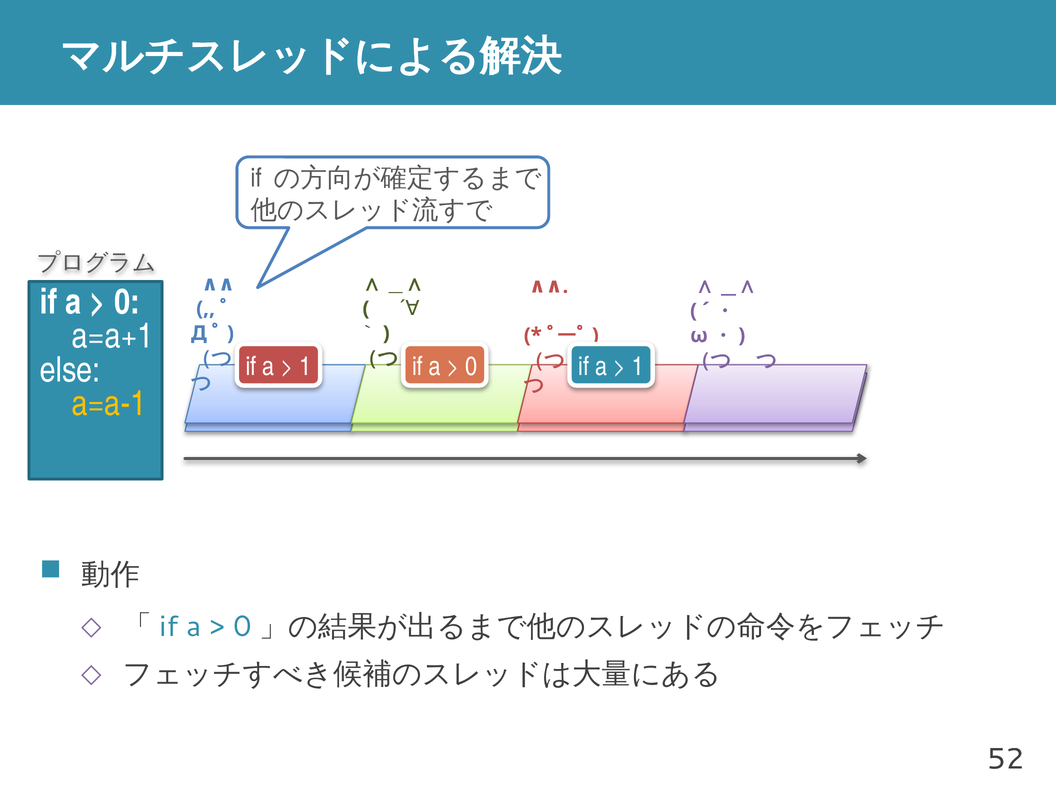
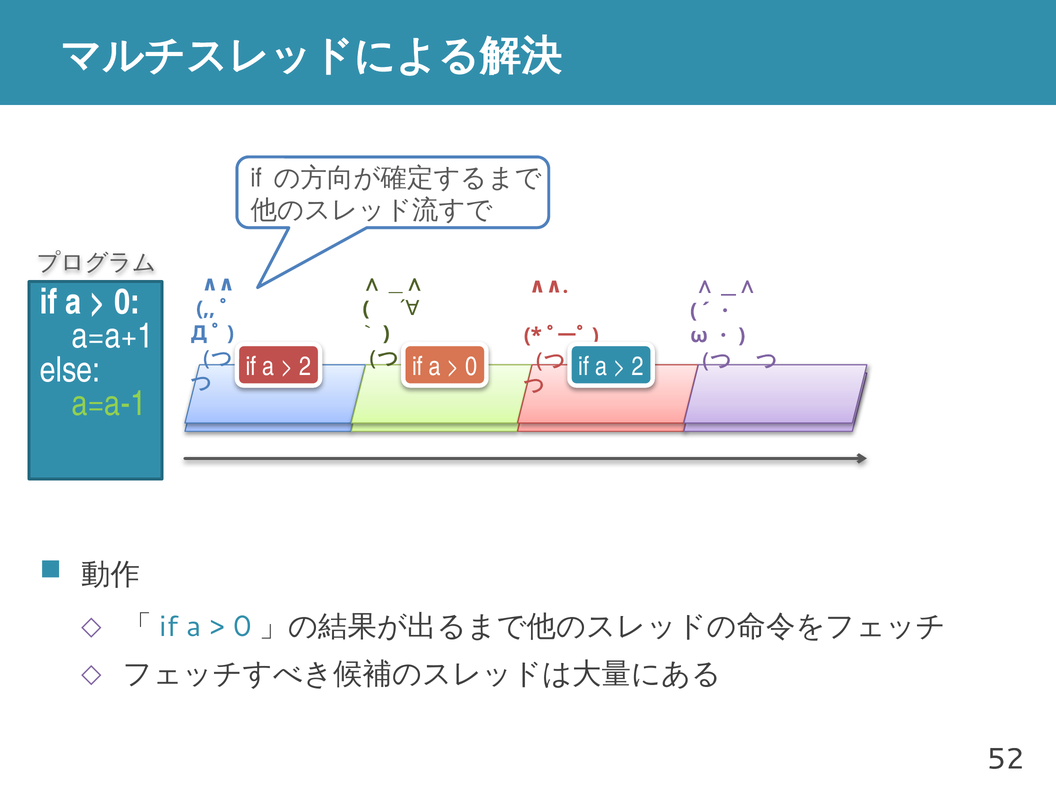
1 at (305, 367): 1 -> 2
1 at (638, 367): 1 -> 2
a=a-1 colour: yellow -> light green
